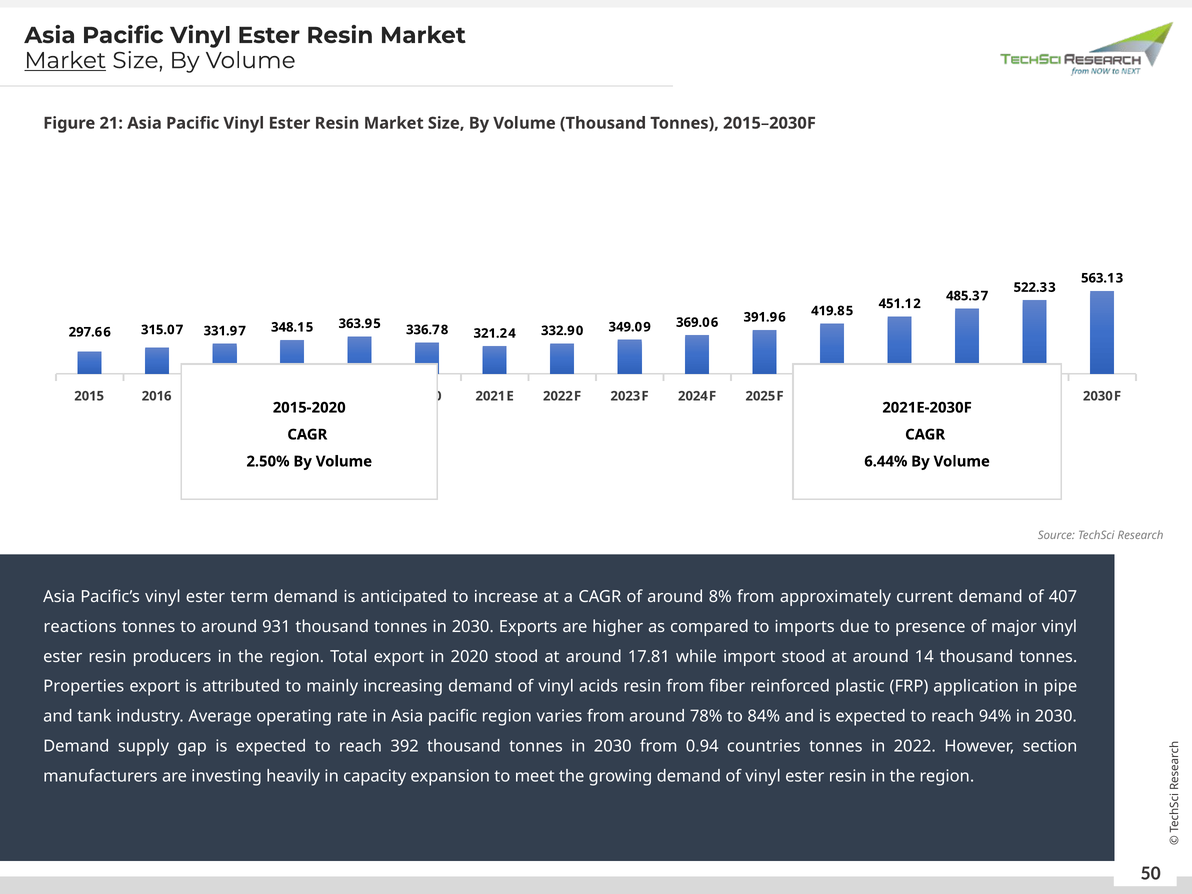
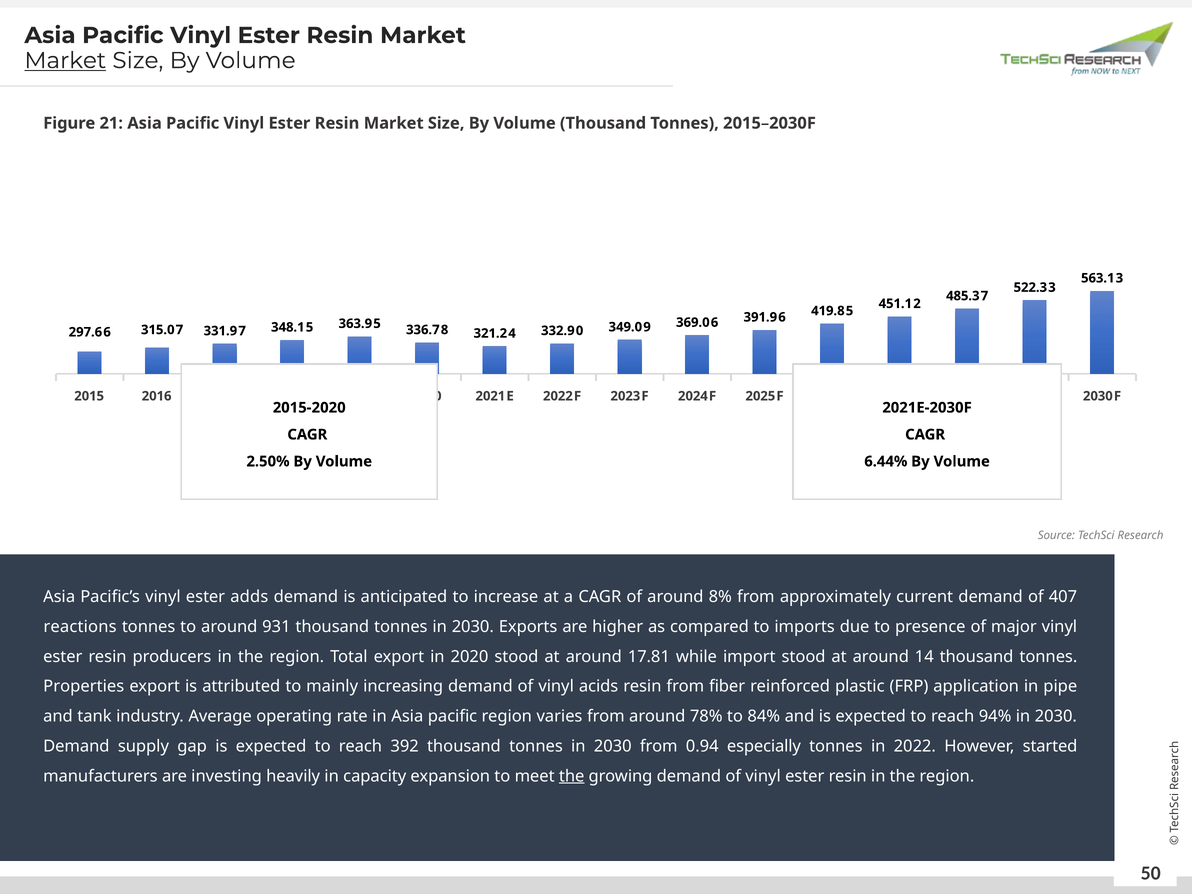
term: term -> adds
countries: countries -> especially
section: section -> started
the at (572, 776) underline: none -> present
